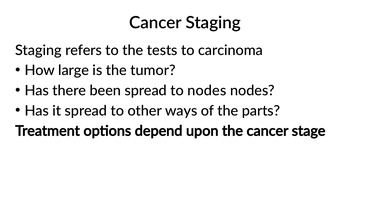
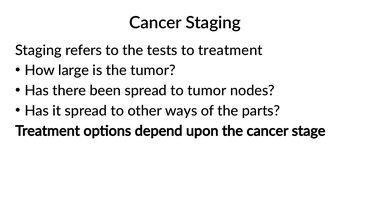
to carcinoma: carcinoma -> treatment
to nodes: nodes -> tumor
